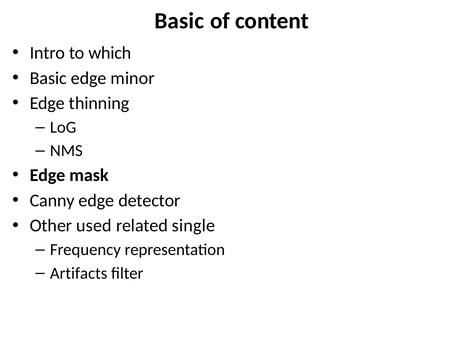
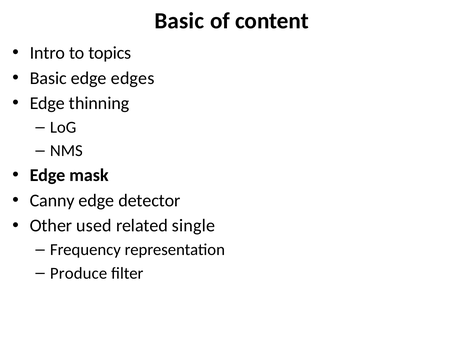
which: which -> topics
minor: minor -> edges
Artifacts: Artifacts -> Produce
